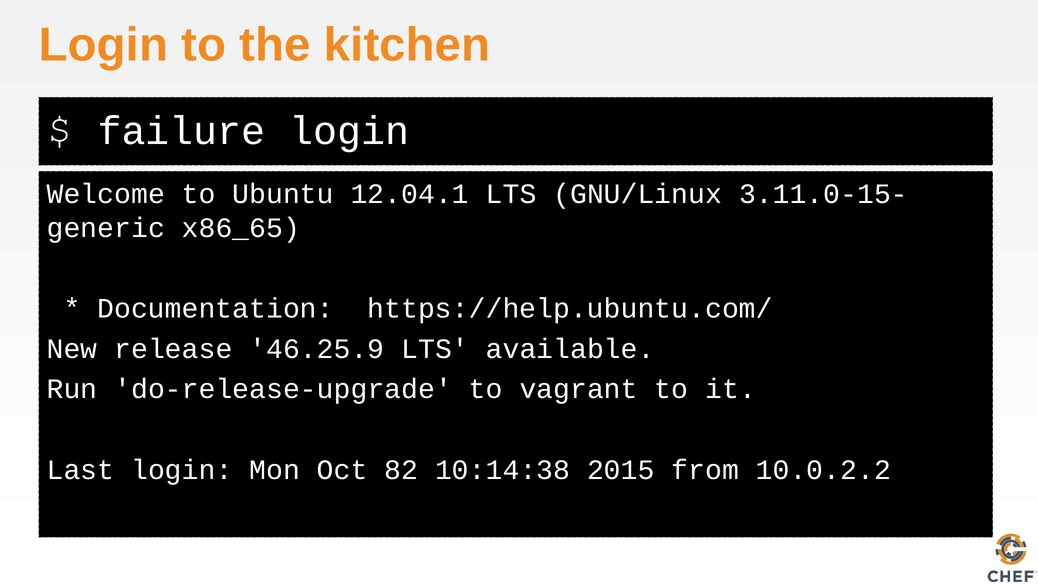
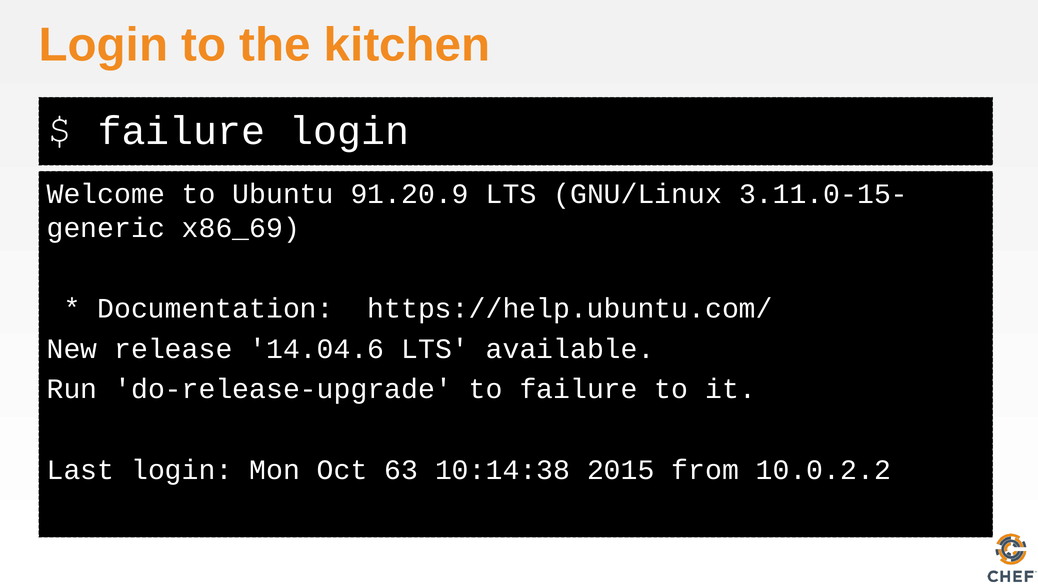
12.04.1: 12.04.1 -> 91.20.9
x86_65: x86_65 -> x86_69
46.25.9: 46.25.9 -> 14.04.6
to vagrant: vagrant -> failure
82: 82 -> 63
